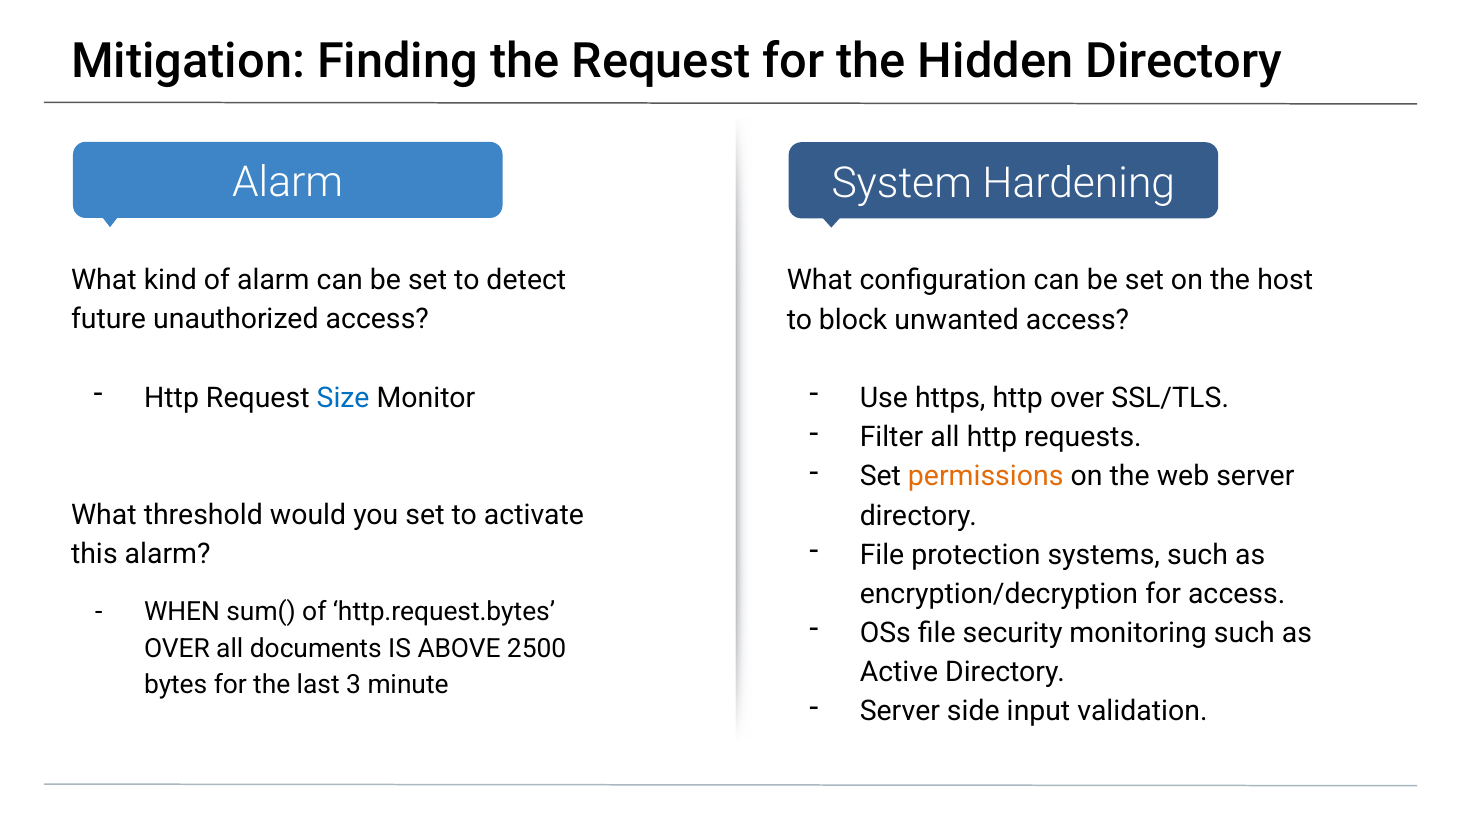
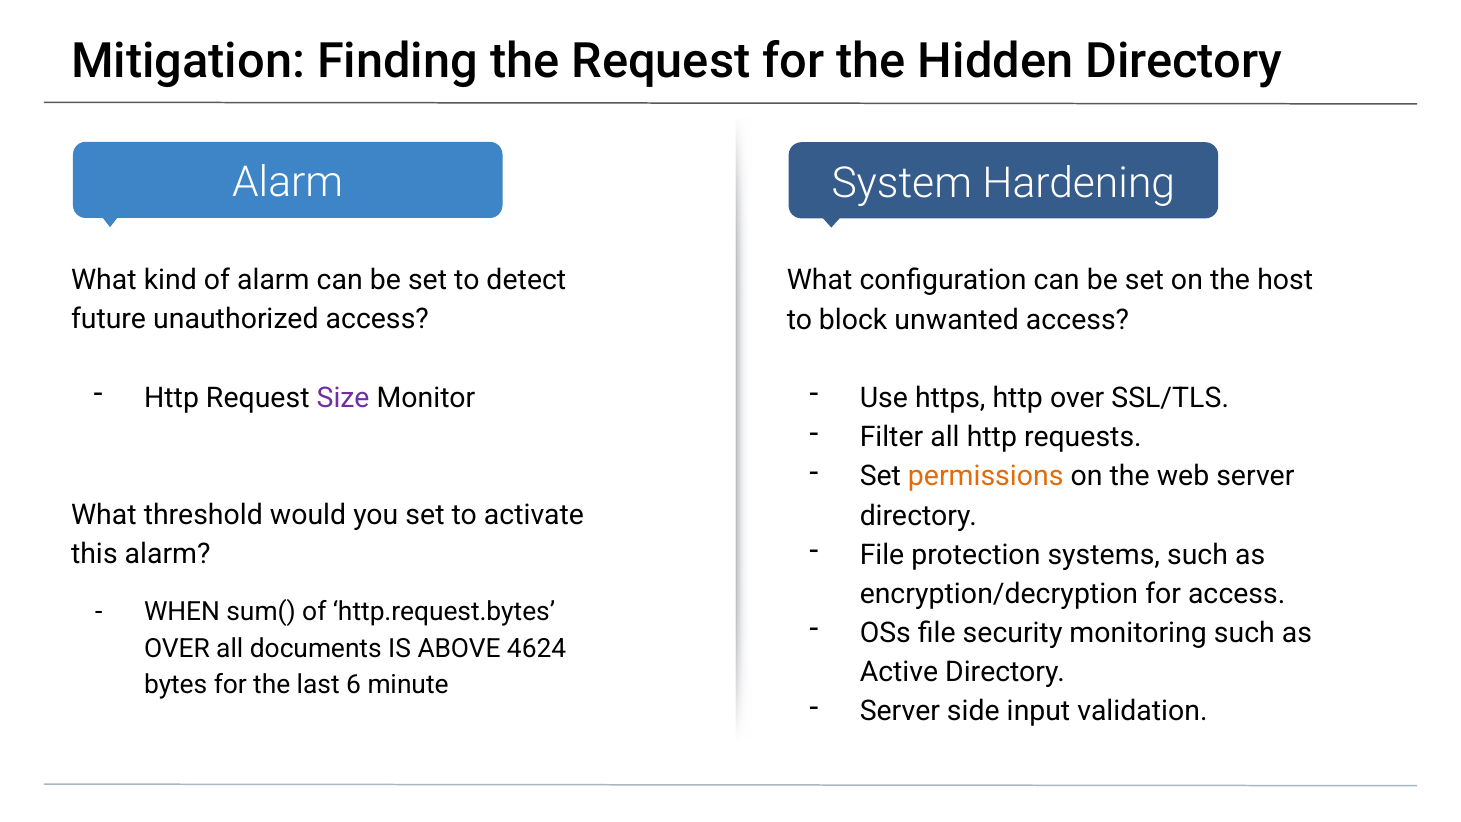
Size colour: blue -> purple
2500: 2500 -> 4624
3: 3 -> 6
